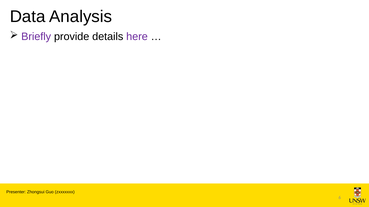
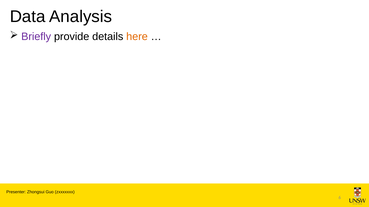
here colour: purple -> orange
